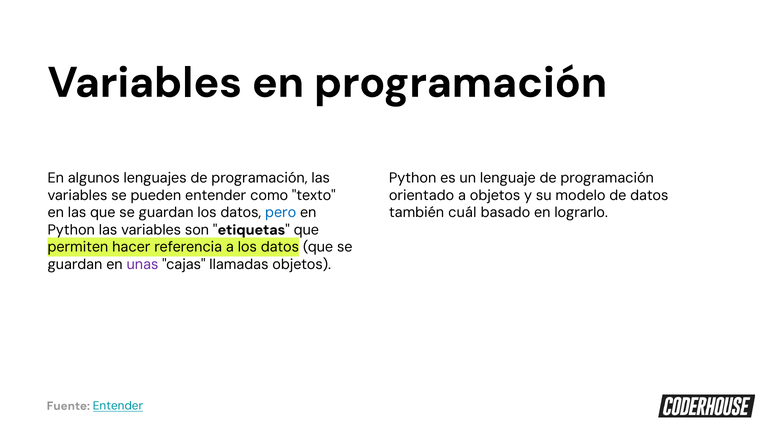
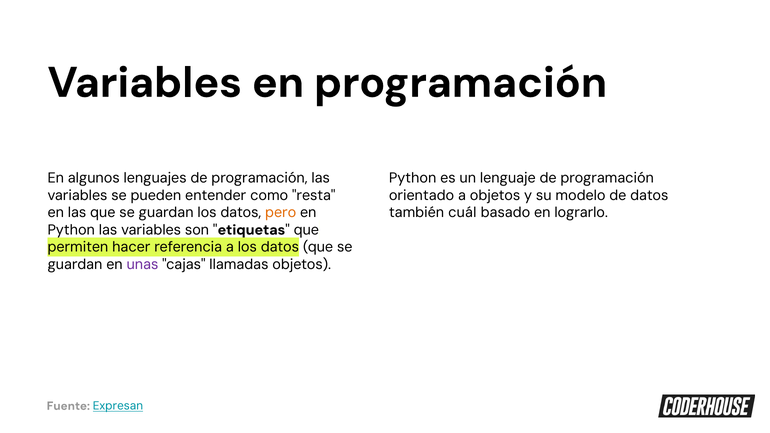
texto: texto -> resta
pero colour: blue -> orange
Fuente Entender: Entender -> Expresan
